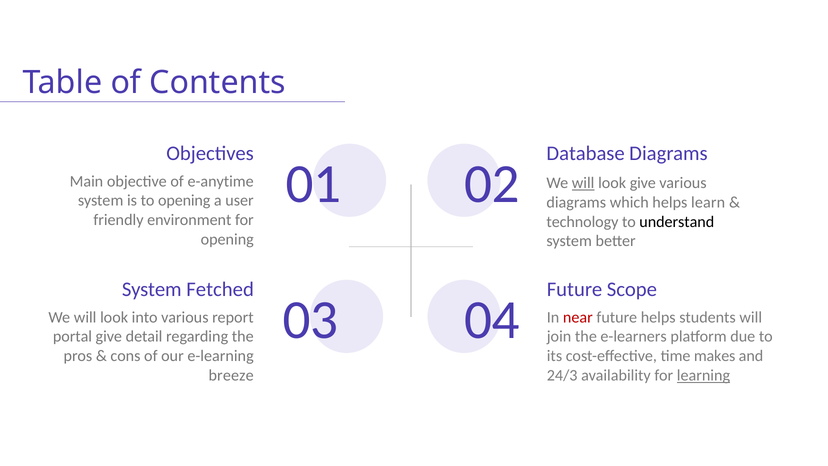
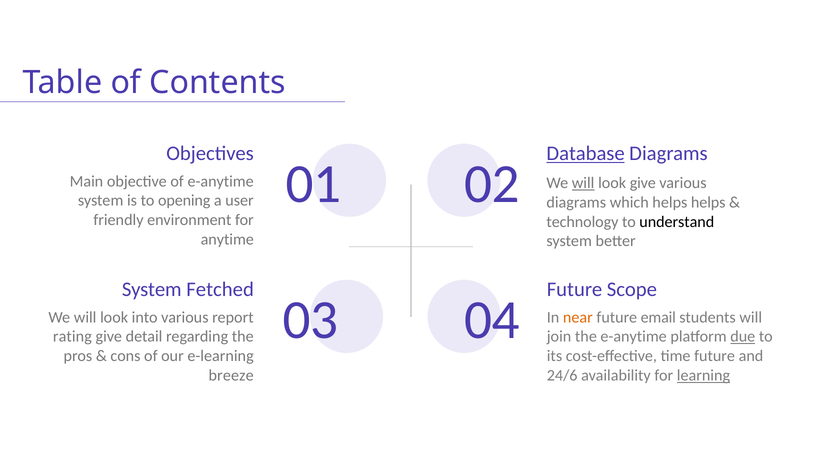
Database underline: none -> present
helps learn: learn -> helps
opening at (227, 239): opening -> anytime
near colour: red -> orange
future helps: helps -> email
portal: portal -> rating
the e-learners: e-learners -> e-anytime
due underline: none -> present
time makes: makes -> future
24/3: 24/3 -> 24/6
